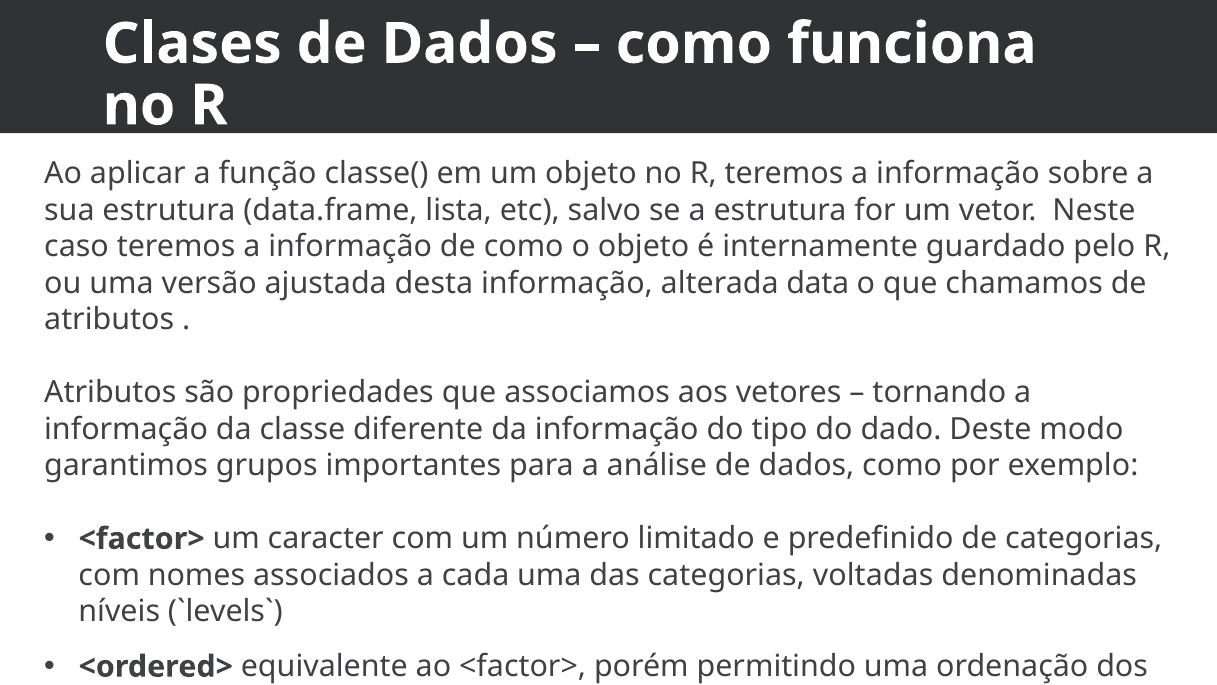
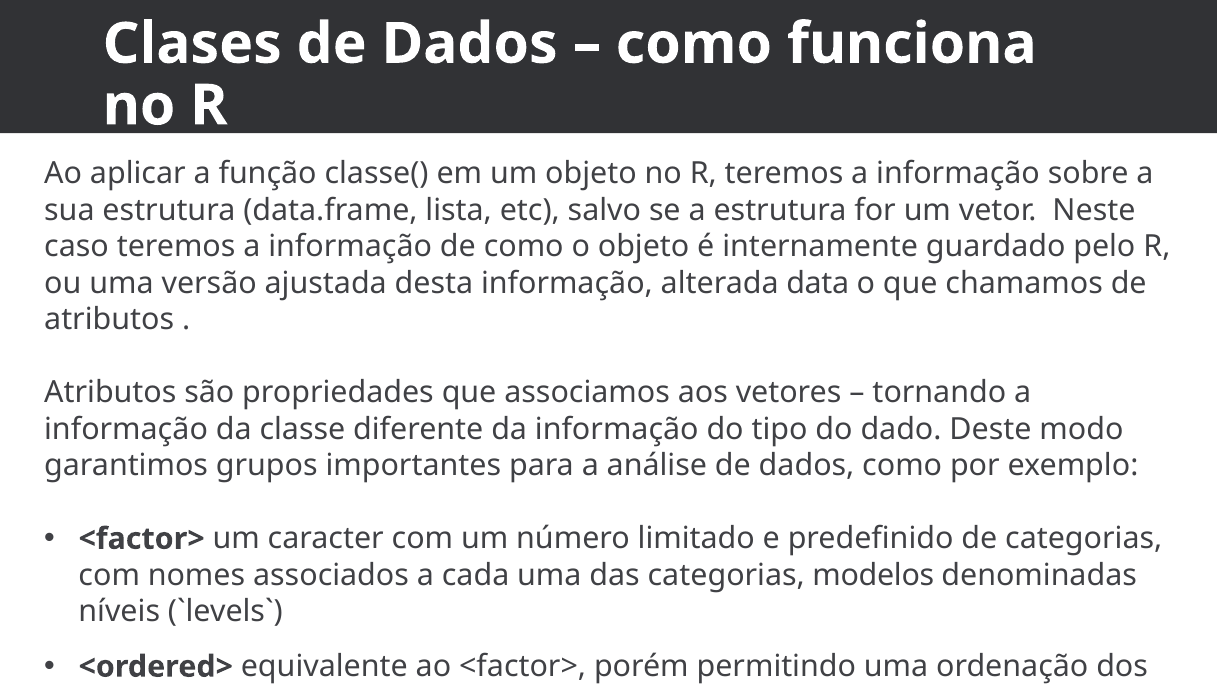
voltadas: voltadas -> modelos
